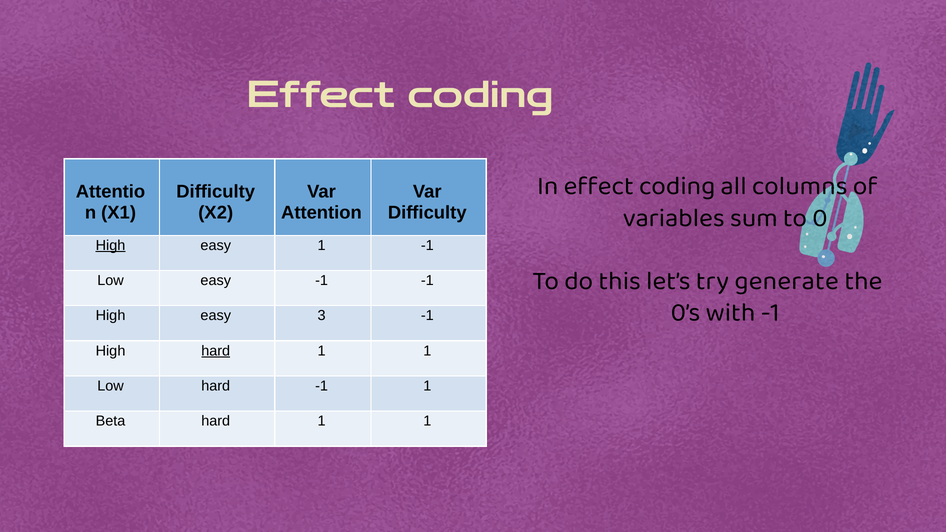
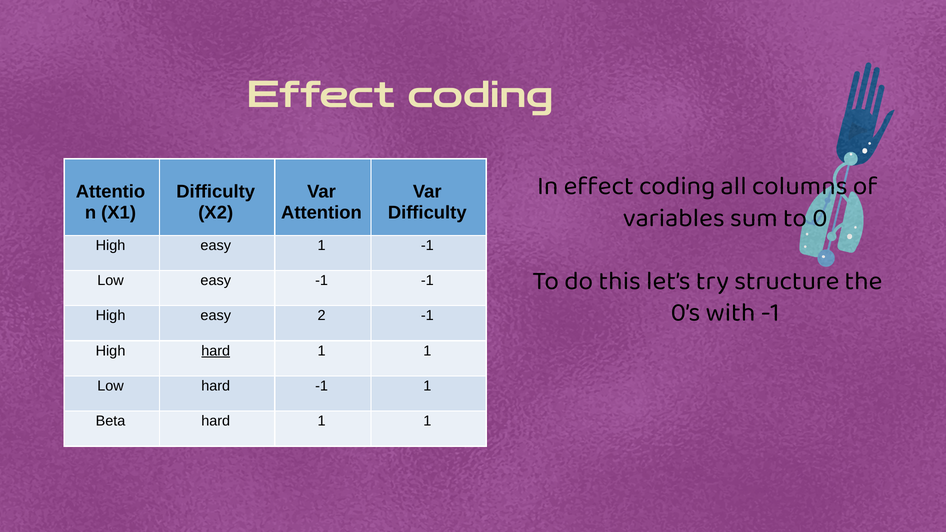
High at (111, 245) underline: present -> none
generate: generate -> structure
3: 3 -> 2
